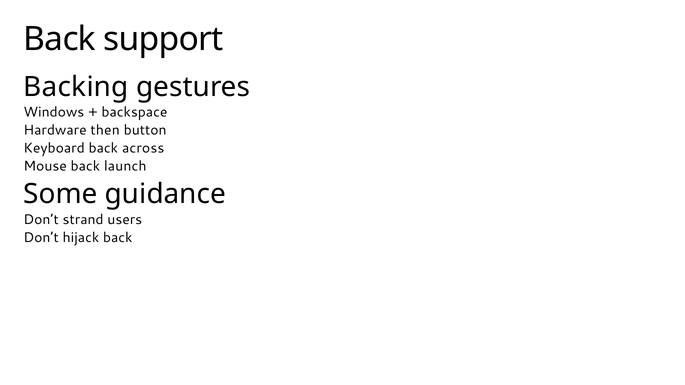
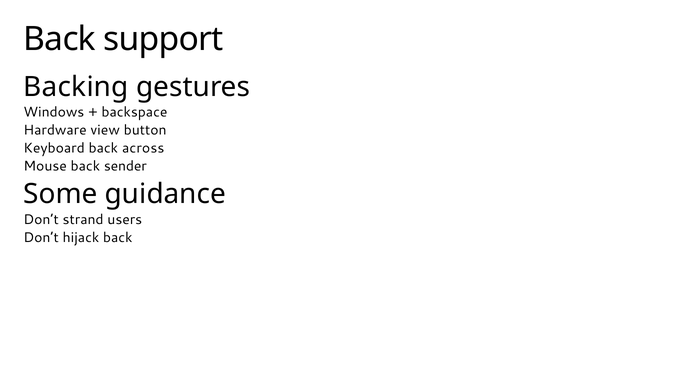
then: then -> view
launch: launch -> sender
